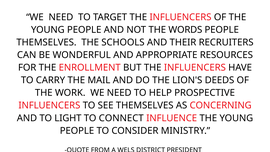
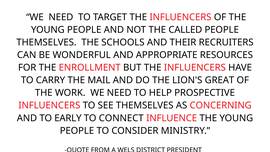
WORDS: WORDS -> CALLED
DEEDS: DEEDS -> GREAT
LIGHT: LIGHT -> EARLY
